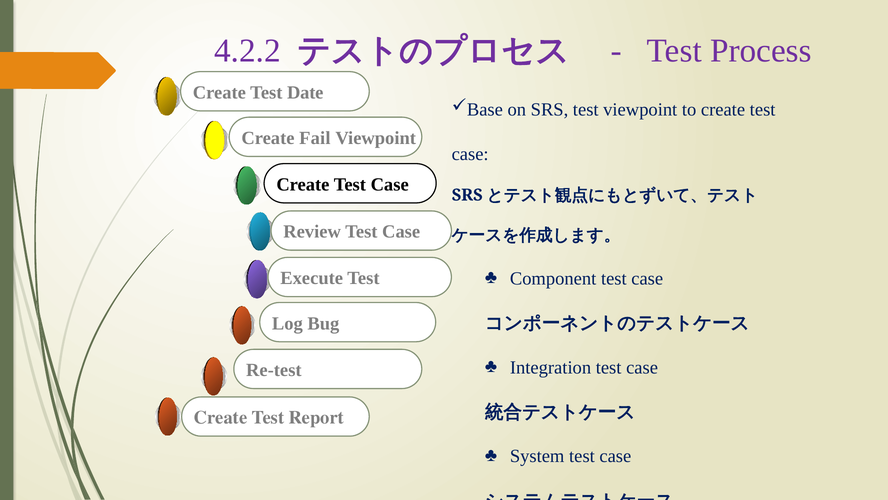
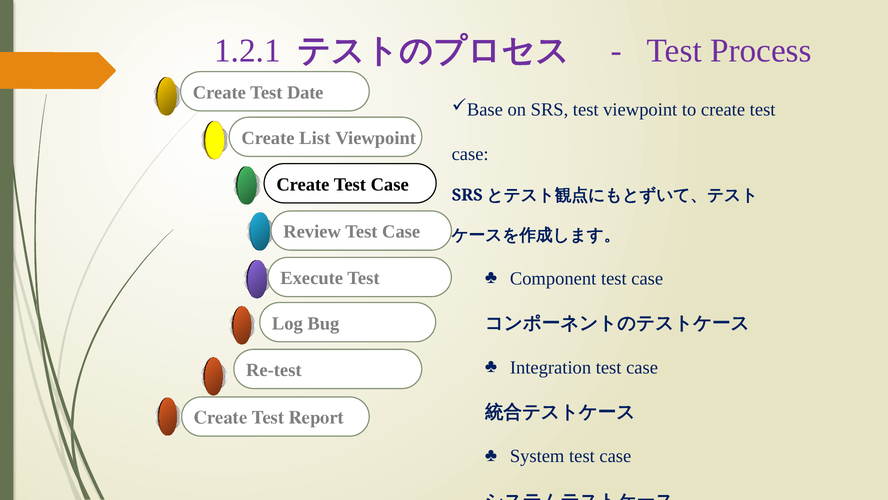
4.2.2: 4.2.2 -> 1.2.1
Fail: Fail -> List
